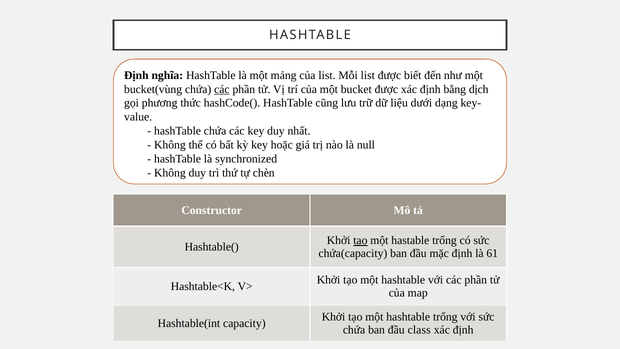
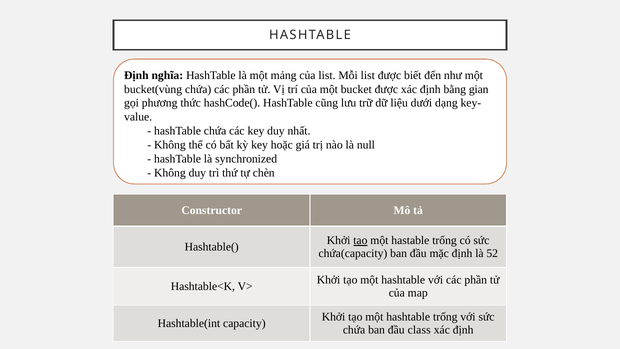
các at (222, 89) underline: present -> none
dịch: dịch -> gian
61: 61 -> 52
